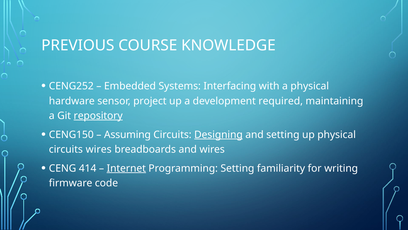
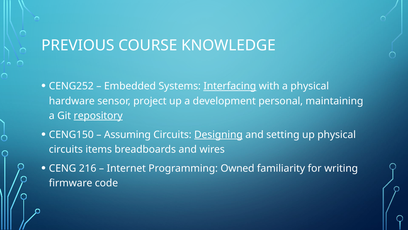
Interfacing underline: none -> present
required: required -> personal
circuits wires: wires -> items
414: 414 -> 216
Internet underline: present -> none
Programming Setting: Setting -> Owned
